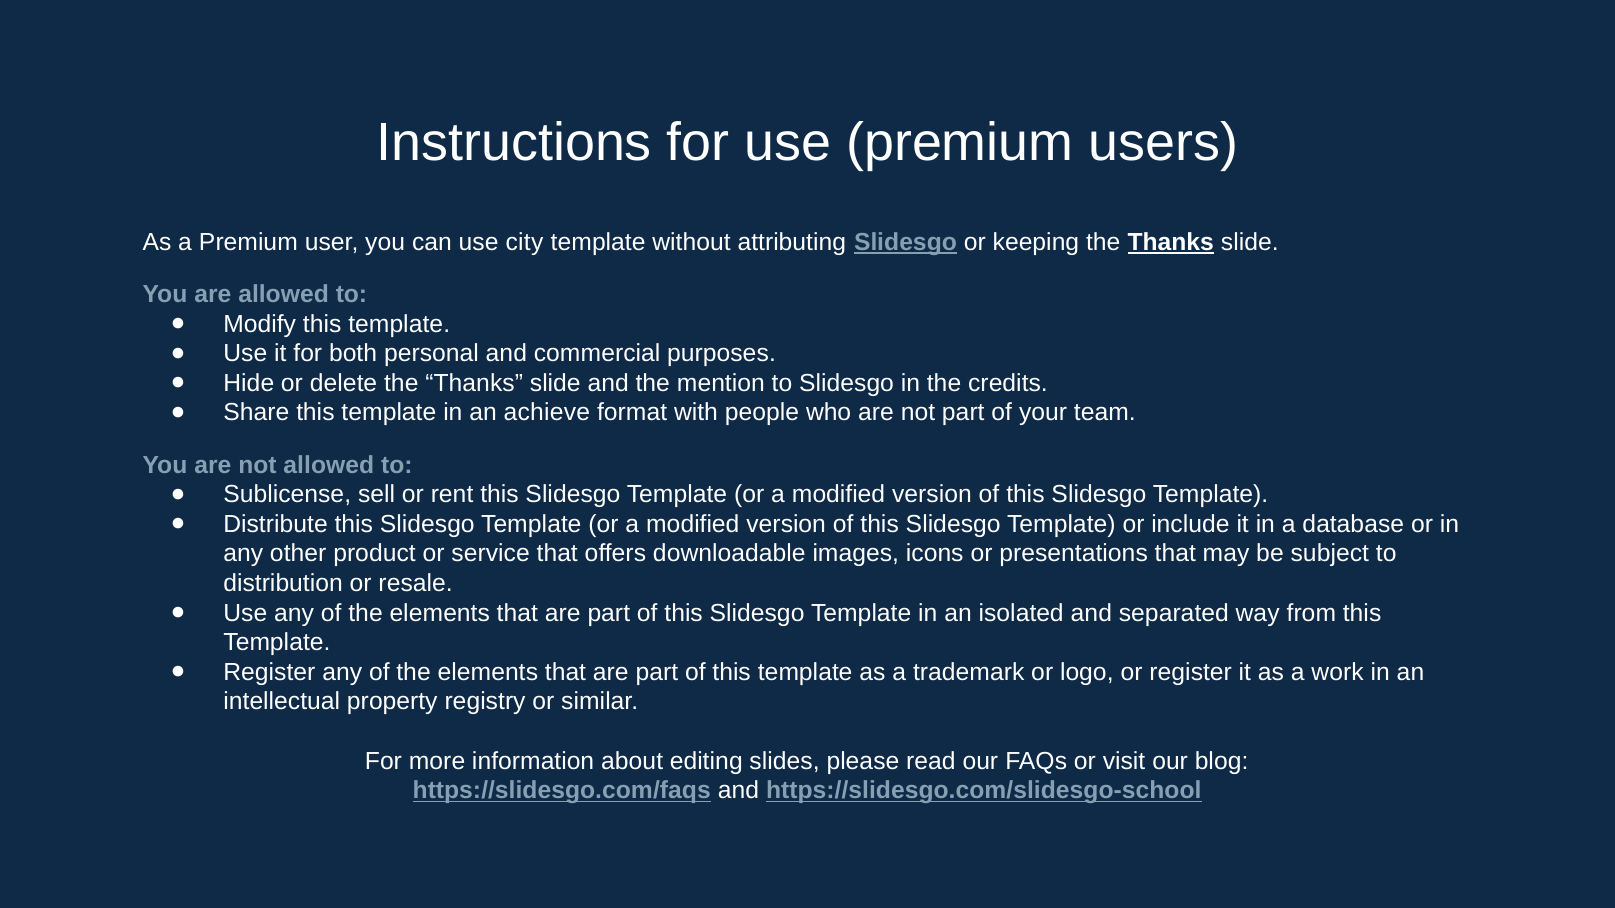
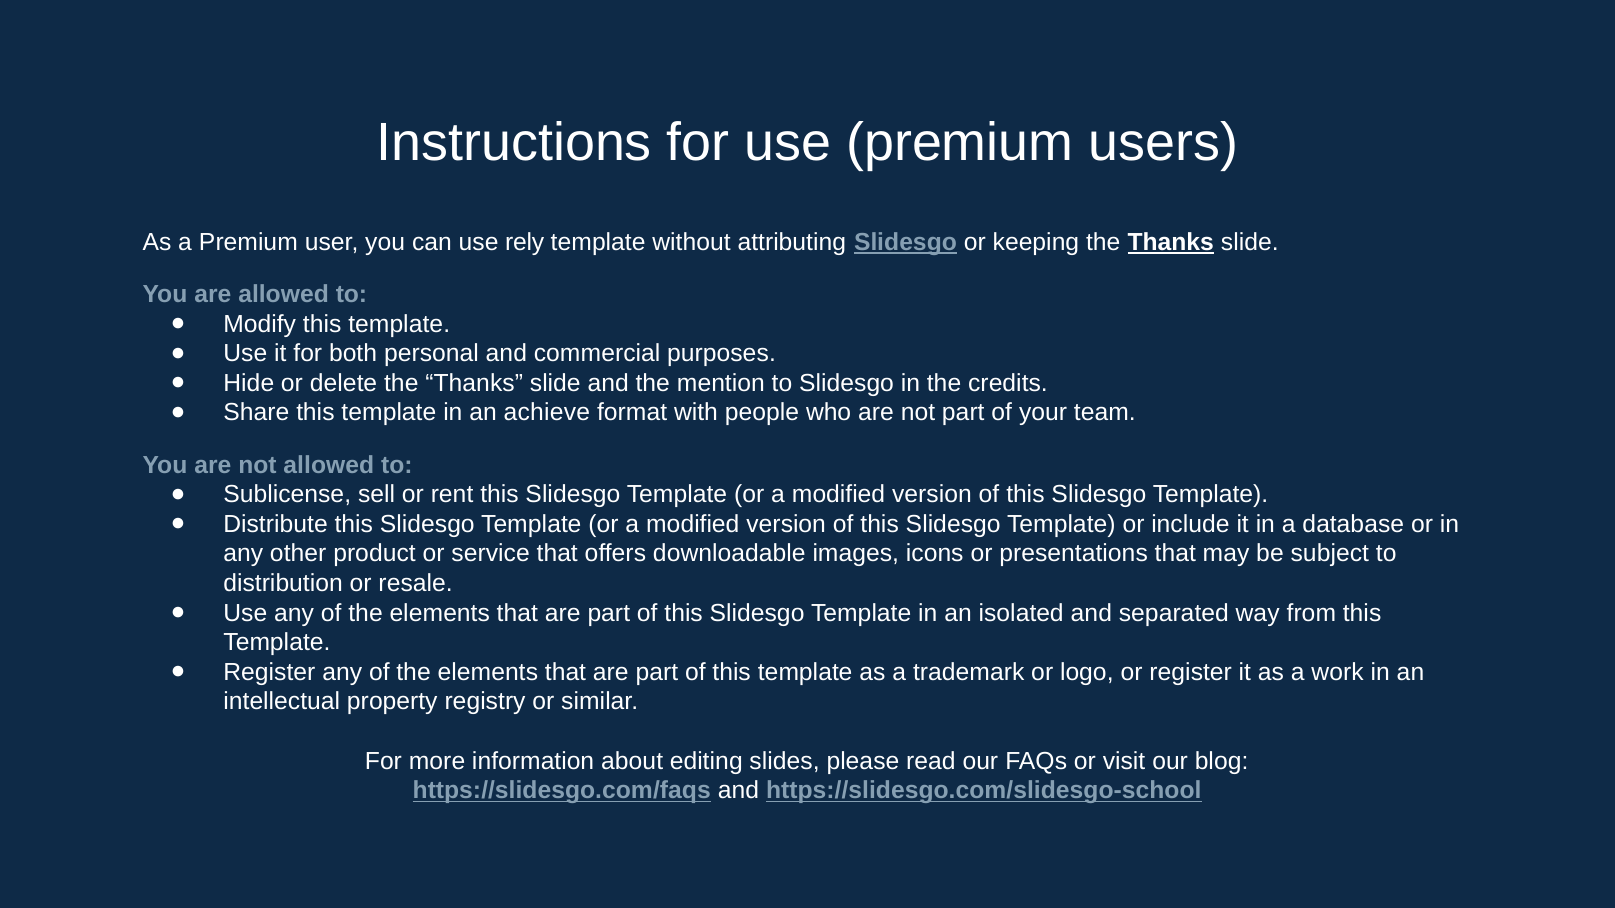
city: city -> rely
